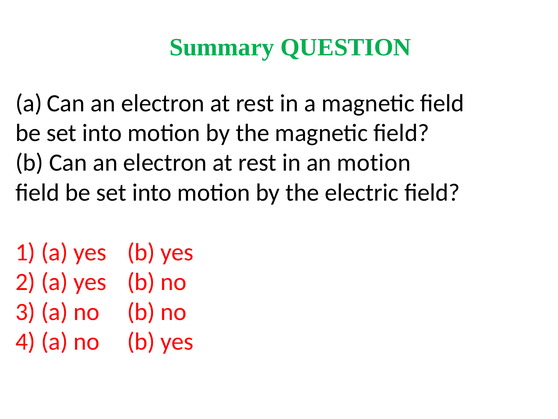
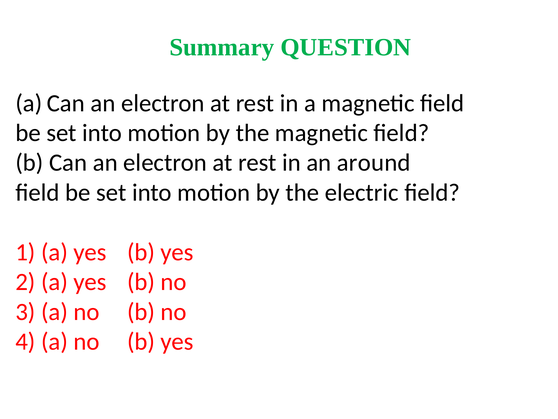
an motion: motion -> around
